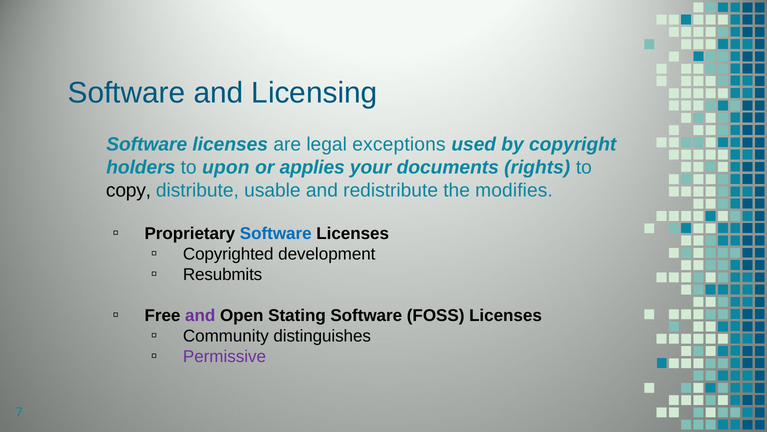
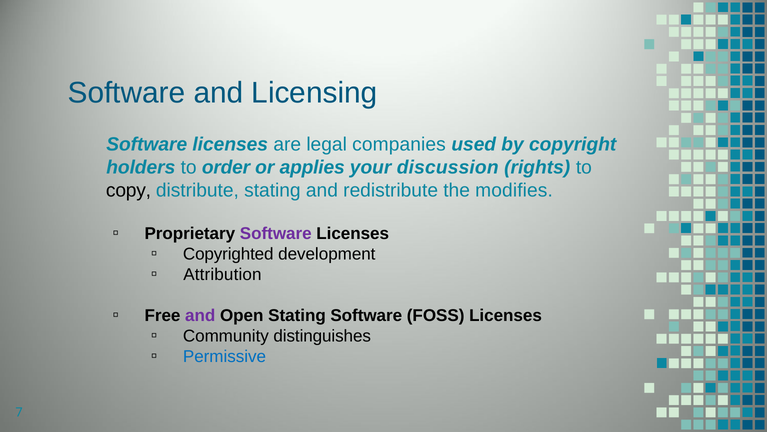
exceptions: exceptions -> companies
upon: upon -> order
documents: documents -> discussion
distribute usable: usable -> stating
Software at (276, 233) colour: blue -> purple
Resubmits: Resubmits -> Attribution
Permissive colour: purple -> blue
